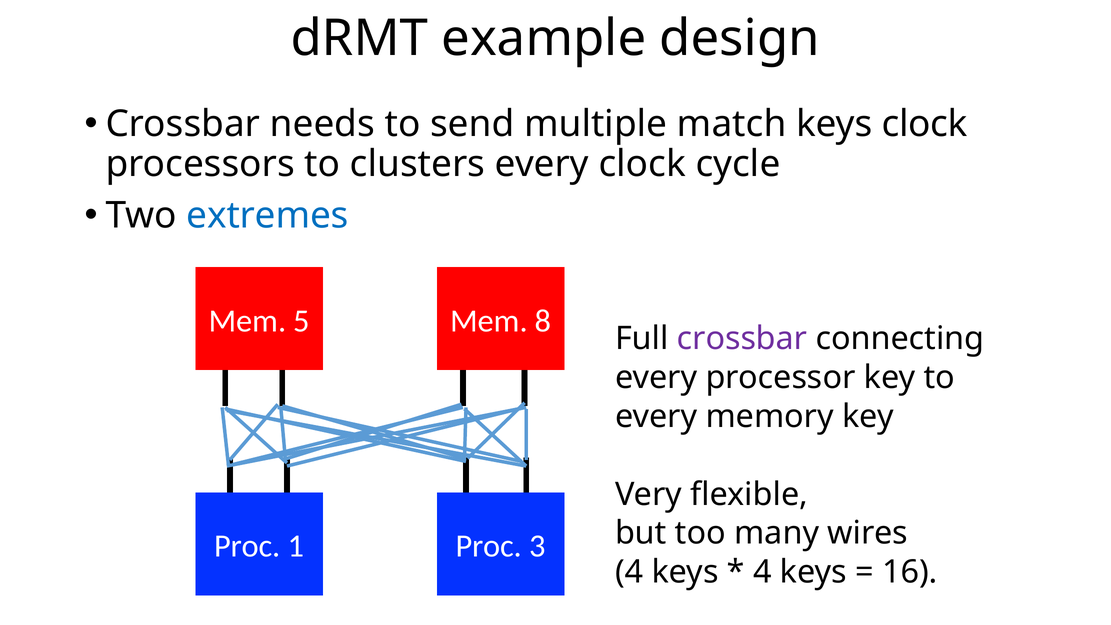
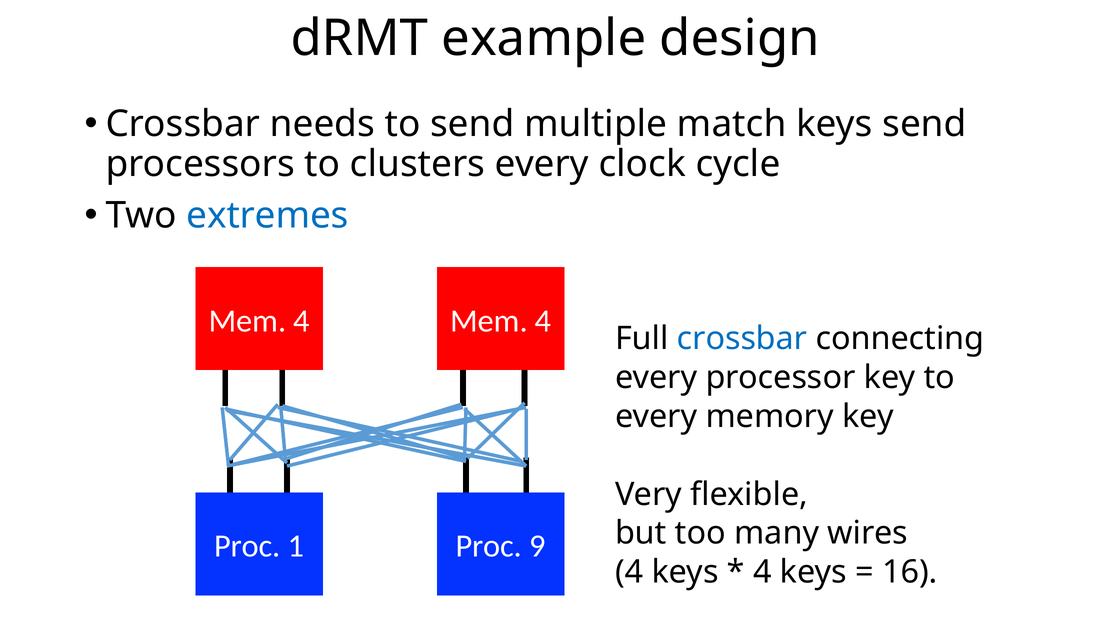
keys clock: clock -> send
5 at (302, 321): 5 -> 4
8 at (543, 321): 8 -> 4
crossbar at (742, 339) colour: purple -> blue
3: 3 -> 9
